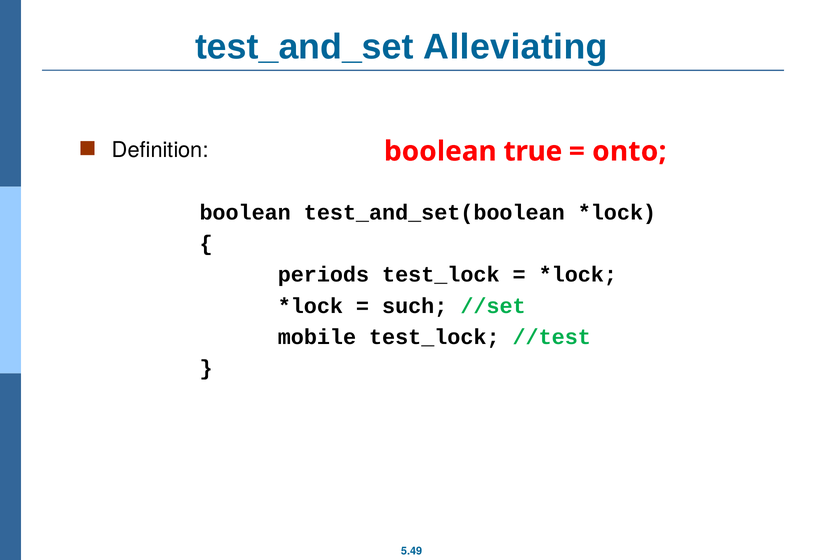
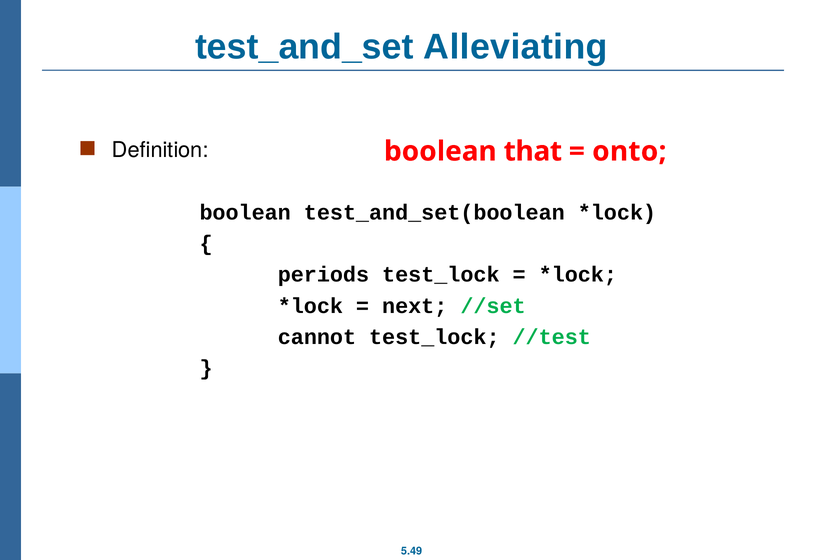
true: true -> that
such: such -> next
mobile: mobile -> cannot
